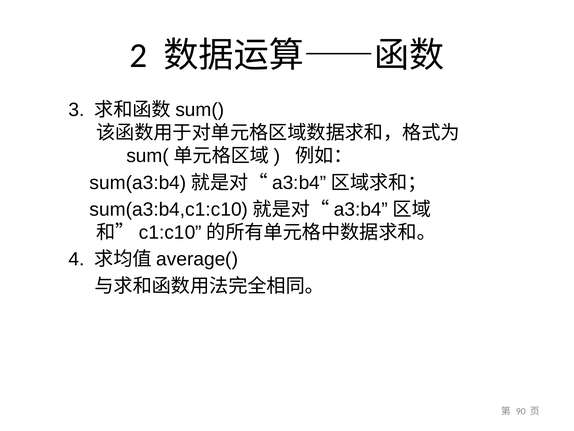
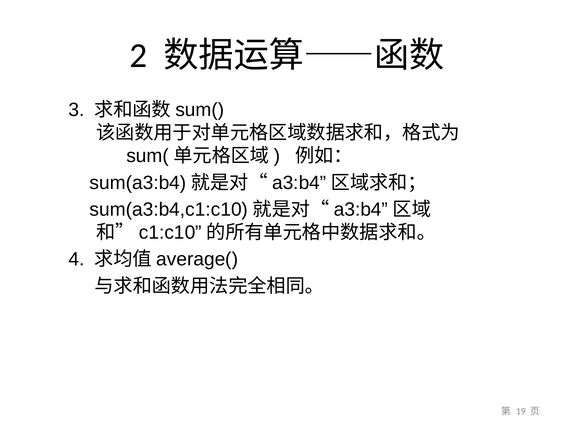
90: 90 -> 19
